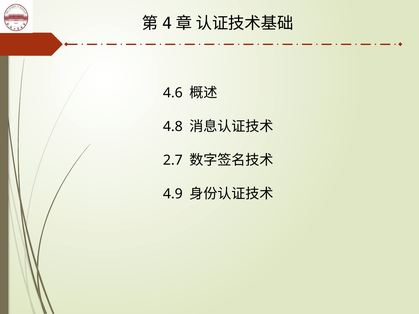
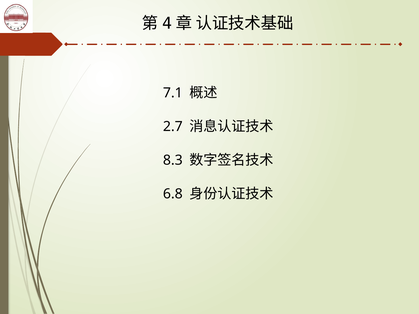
4.6: 4.6 -> 7.1
4.8: 4.8 -> 2.7
2.7: 2.7 -> 8.3
4.9: 4.9 -> 6.8
